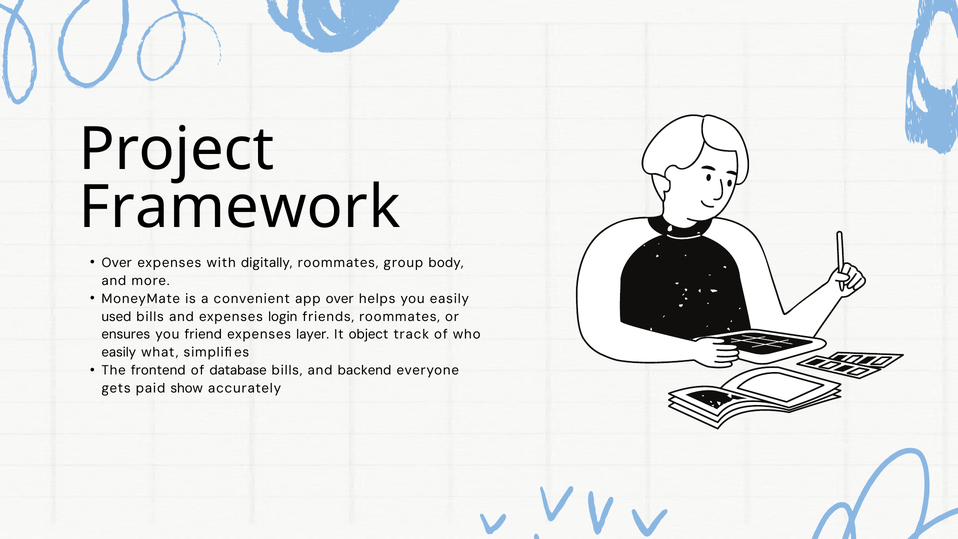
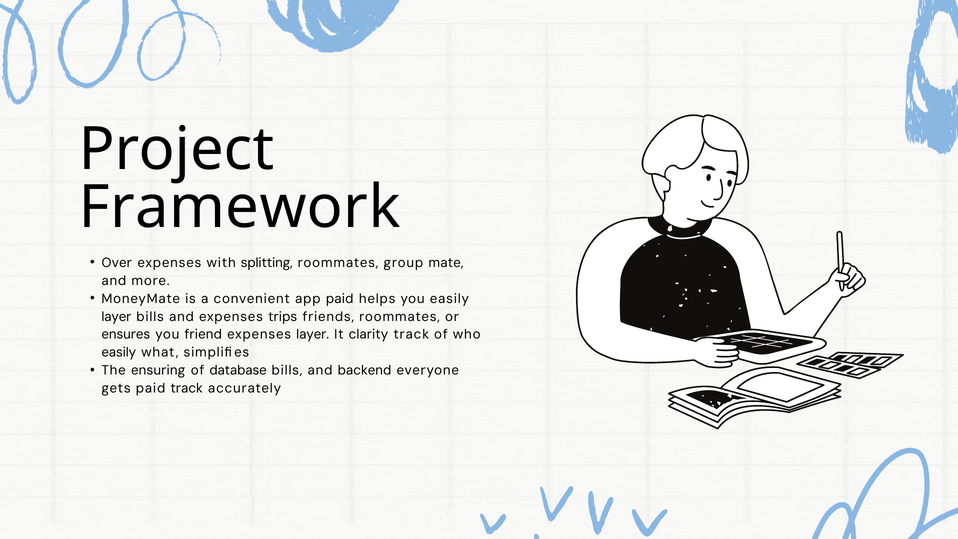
digitally: digitally -> splitting
body: body -> mate
app over: over -> paid
used at (116, 317): used -> layer
login: login -> trips
object: object -> clarity
frontend: frontend -> ensuring
paid show: show -> track
